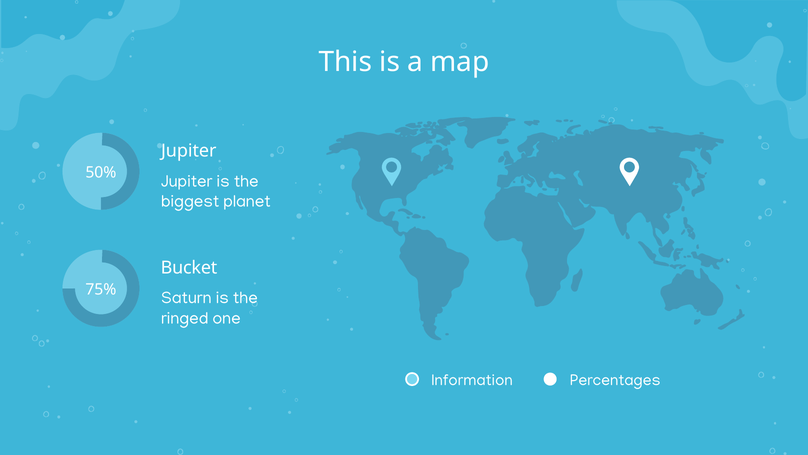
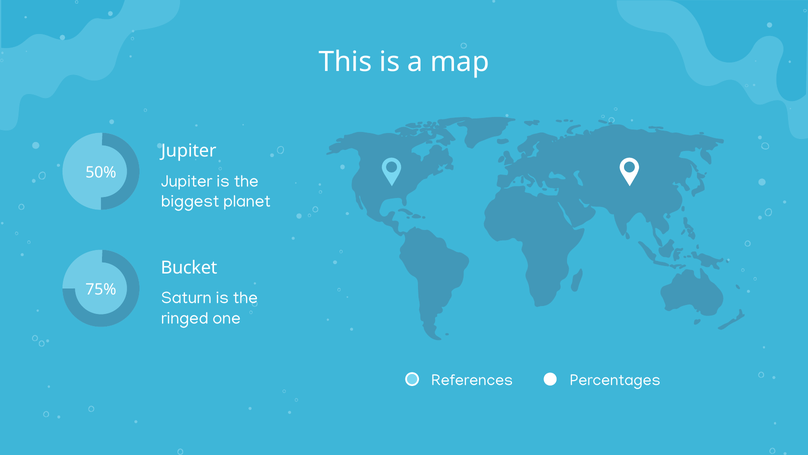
Information: Information -> References
